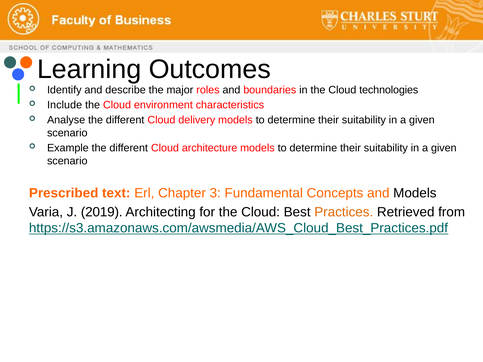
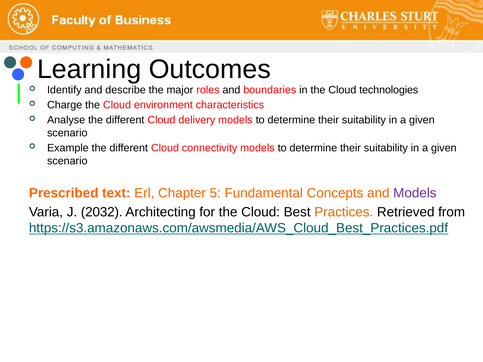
Include: Include -> Charge
architecture: architecture -> connectivity
3: 3 -> 5
Models at (415, 193) colour: black -> purple
2019: 2019 -> 2032
